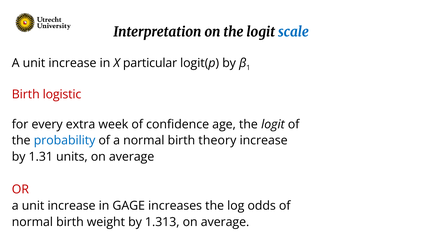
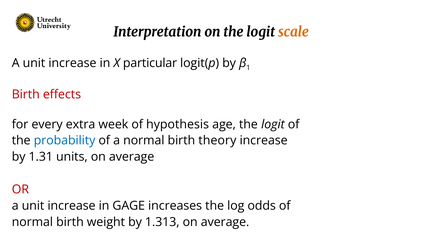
scale colour: blue -> orange
logistic: logistic -> effects
confidence: confidence -> hypothesis
